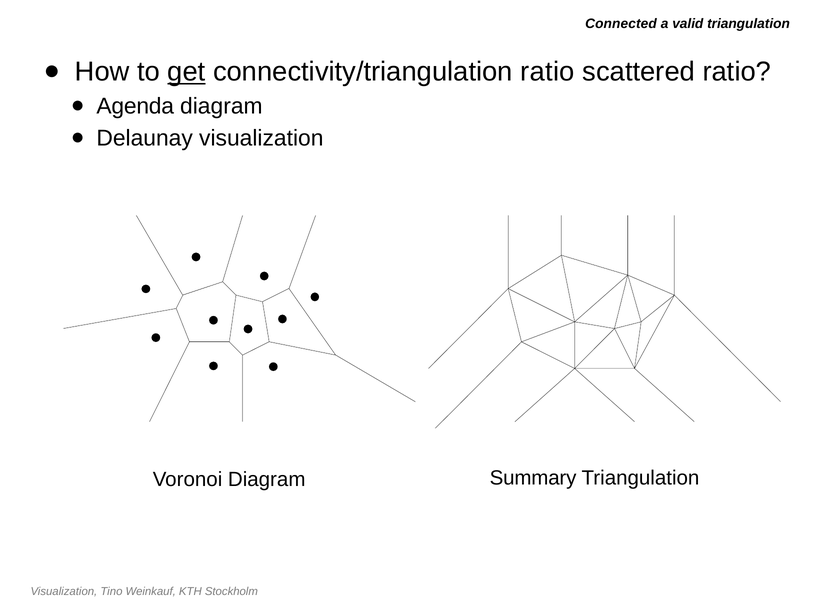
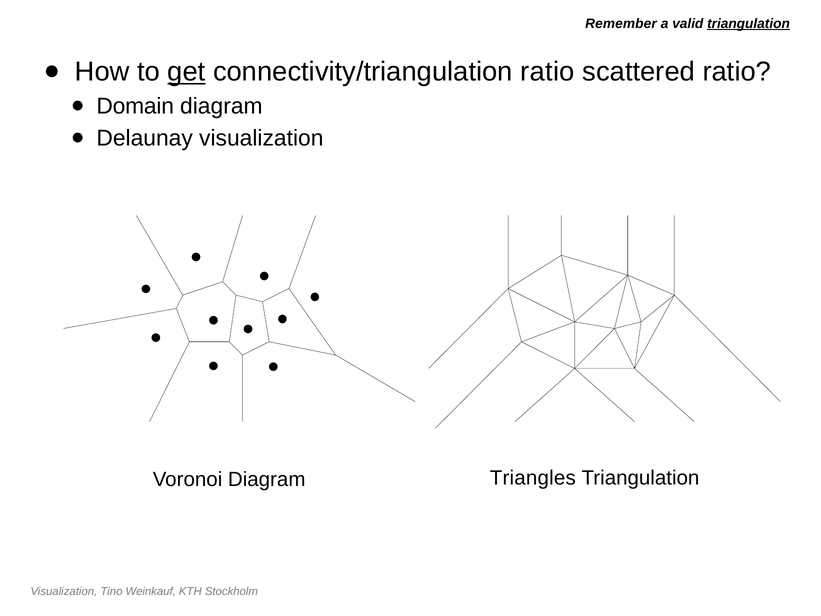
Connected: Connected -> Remember
triangulation at (748, 24) underline: none -> present
Agenda: Agenda -> Domain
Summary: Summary -> Triangles
